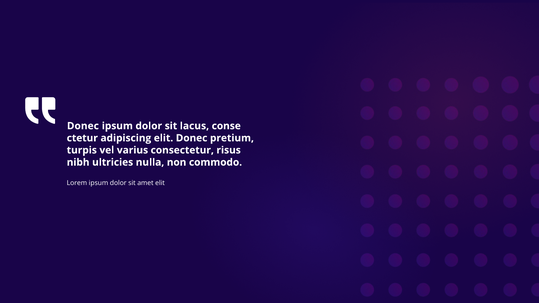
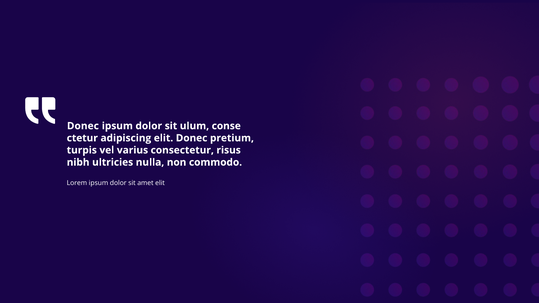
lacus: lacus -> ulum
